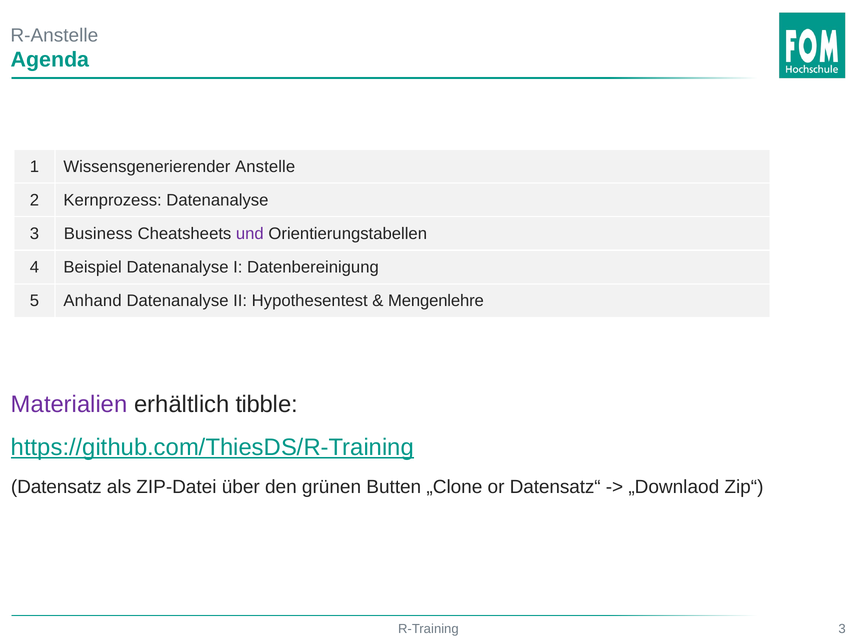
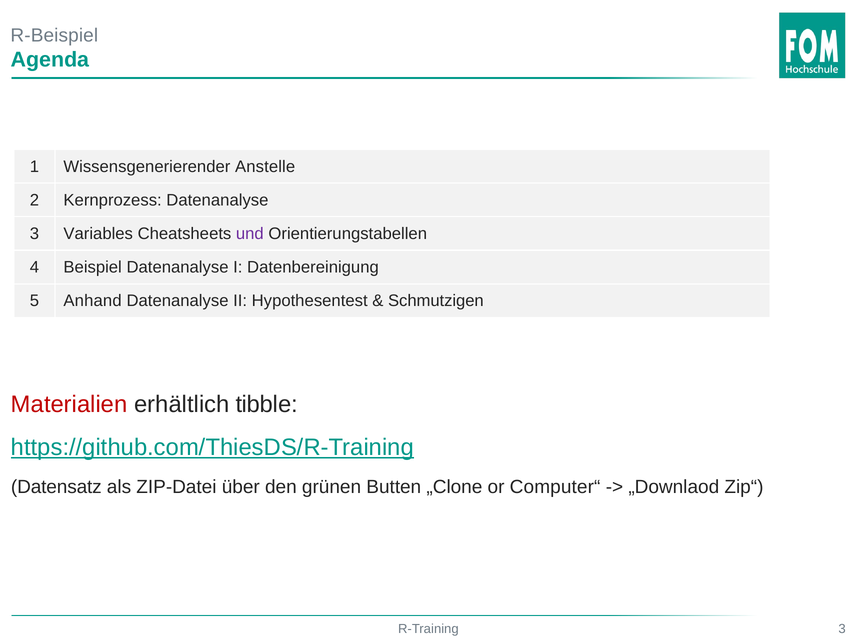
R-Anstelle: R-Anstelle -> R-Beispiel
Business: Business -> Variables
Mengenlehre: Mengenlehre -> Schmutzigen
Materialien colour: purple -> red
Datensatz“: Datensatz“ -> Computer“
